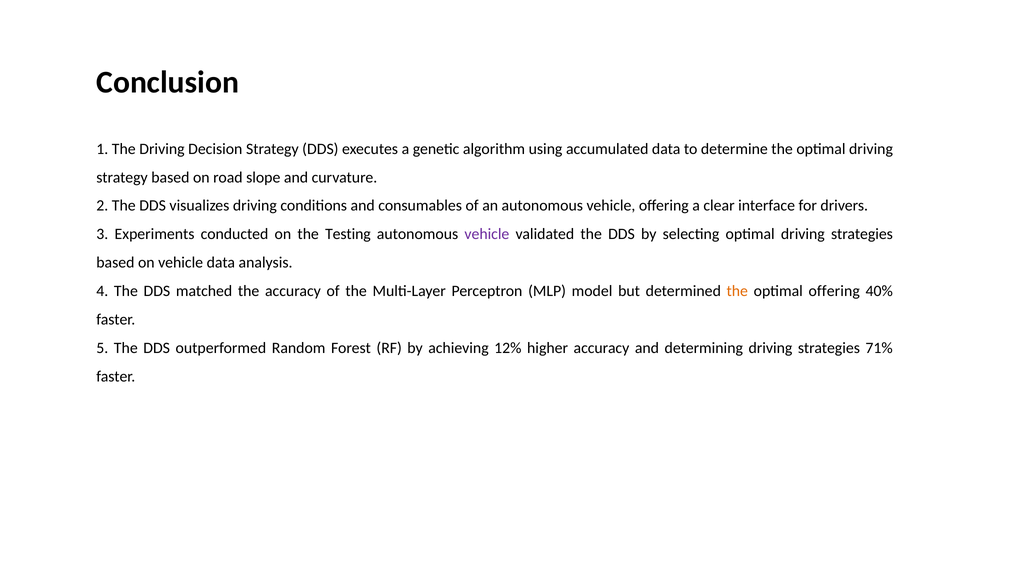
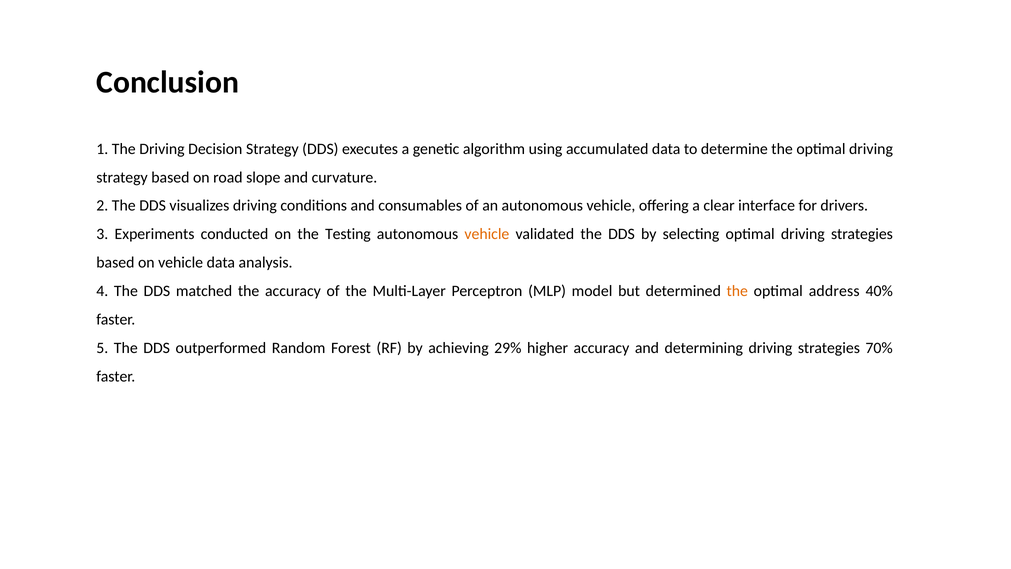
vehicle at (487, 234) colour: purple -> orange
optimal offering: offering -> address
12%: 12% -> 29%
71%: 71% -> 70%
